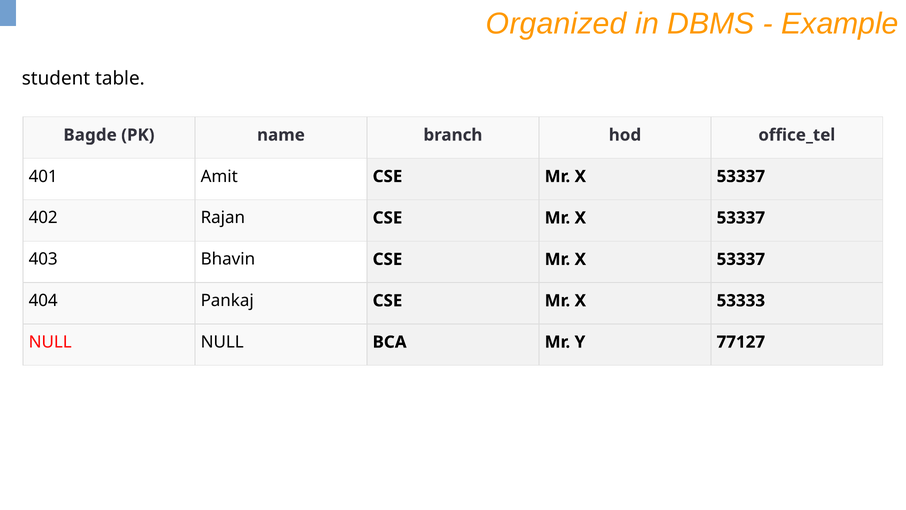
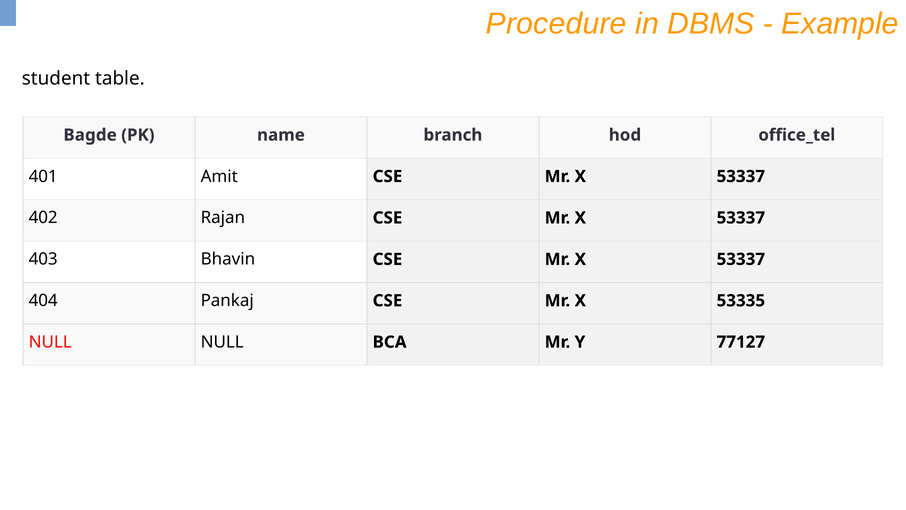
Organized: Organized -> Procedure
53333: 53333 -> 53335
